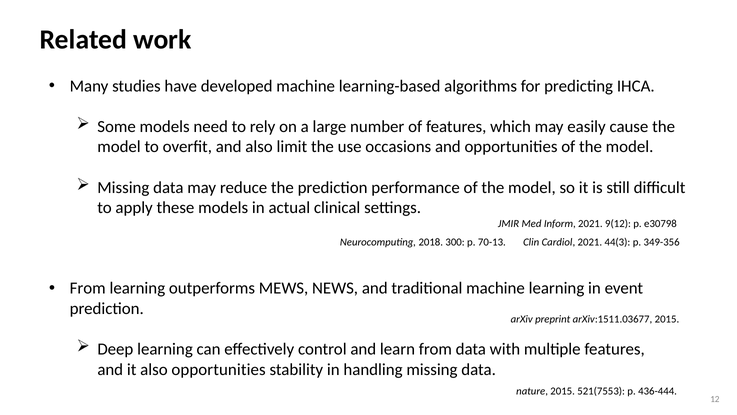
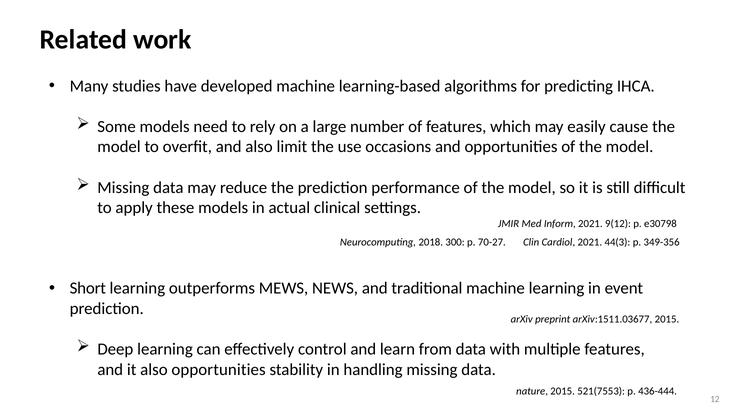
70-13: 70-13 -> 70-27
From at (88, 288): From -> Short
